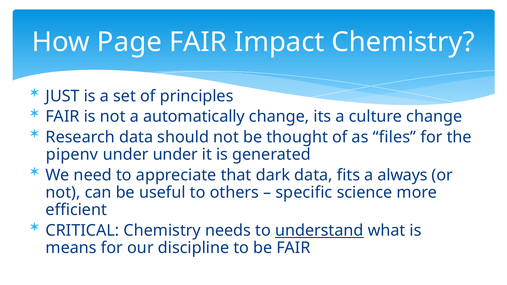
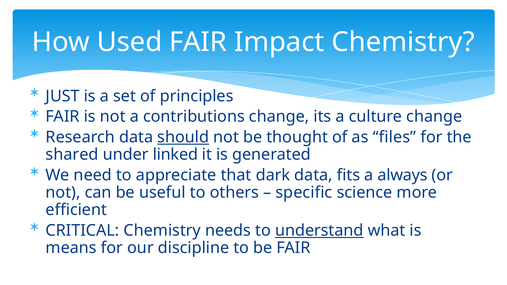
Page: Page -> Used
automatically: automatically -> contributions
should underline: none -> present
pipenv: pipenv -> shared
under under: under -> linked
